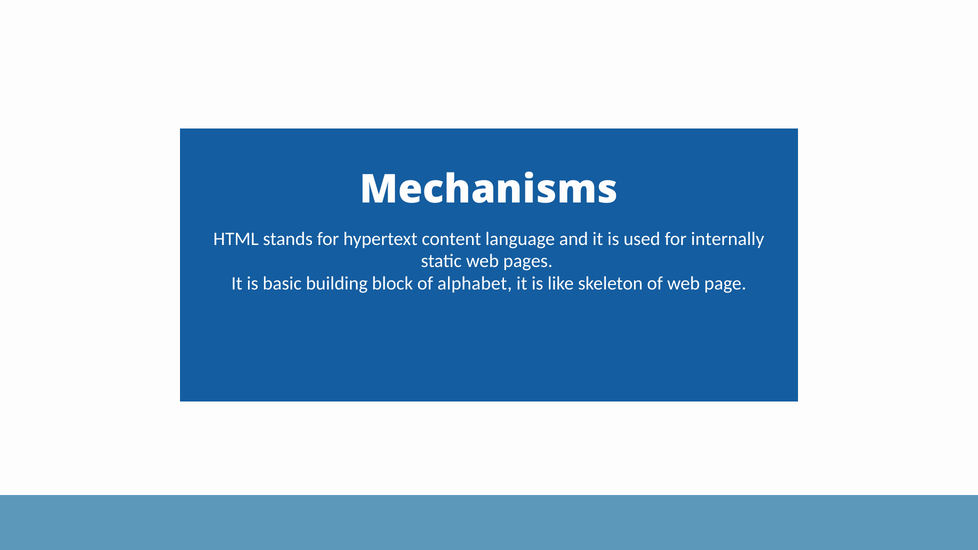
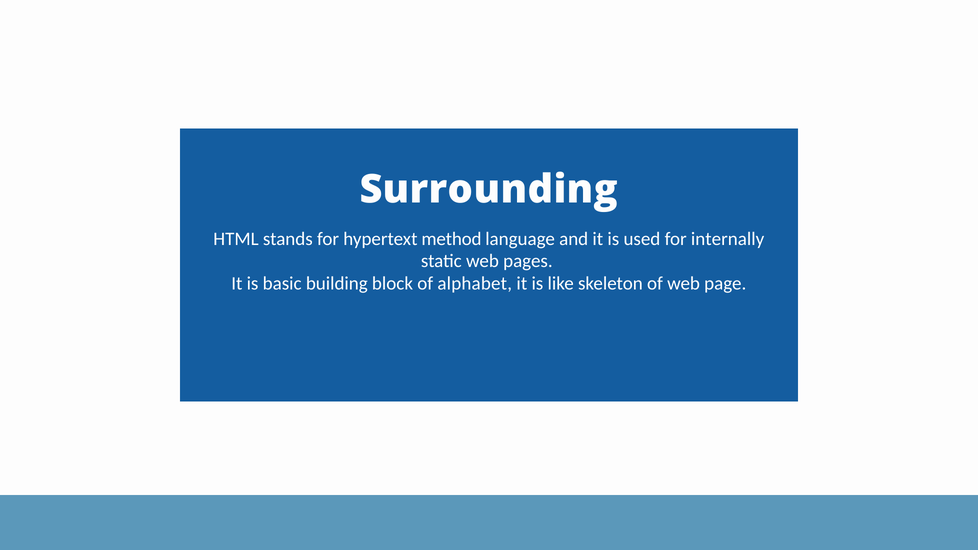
Mechanisms: Mechanisms -> Surrounding
content: content -> method
